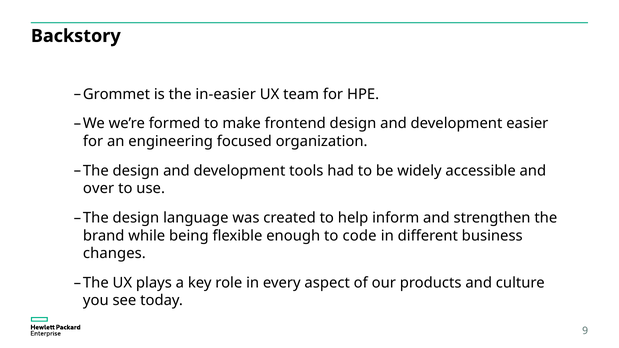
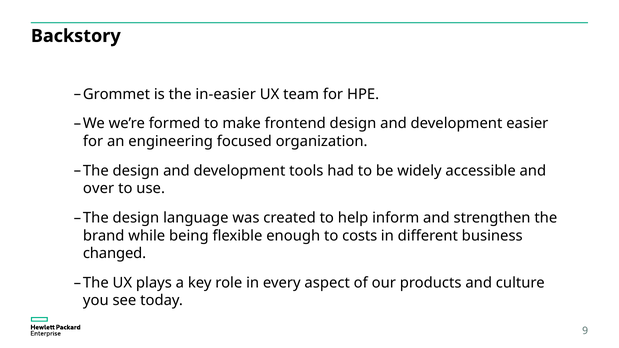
code: code -> costs
changes: changes -> changed
